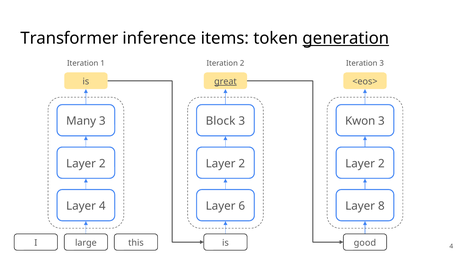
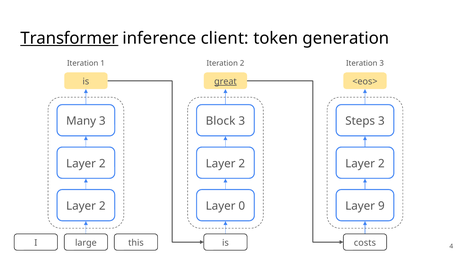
Transformer underline: none -> present
items: items -> client
generation underline: present -> none
Kwon: Kwon -> Steps
4 at (102, 206): 4 -> 2
6: 6 -> 0
8: 8 -> 9
good: good -> costs
